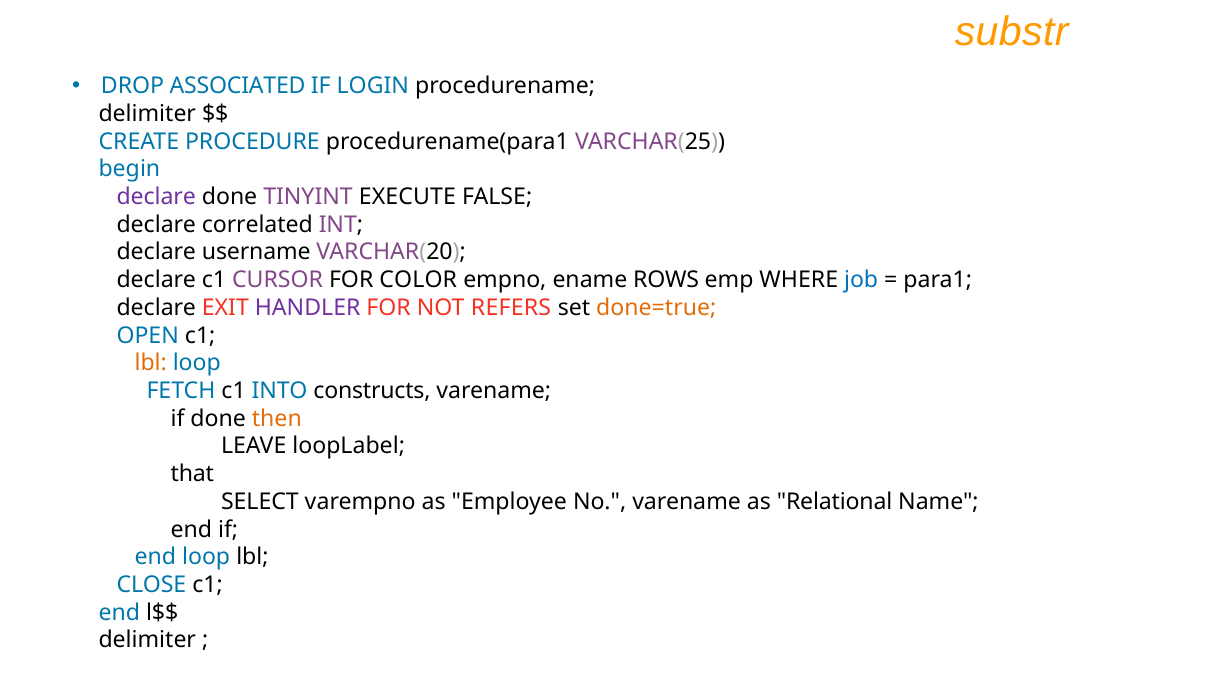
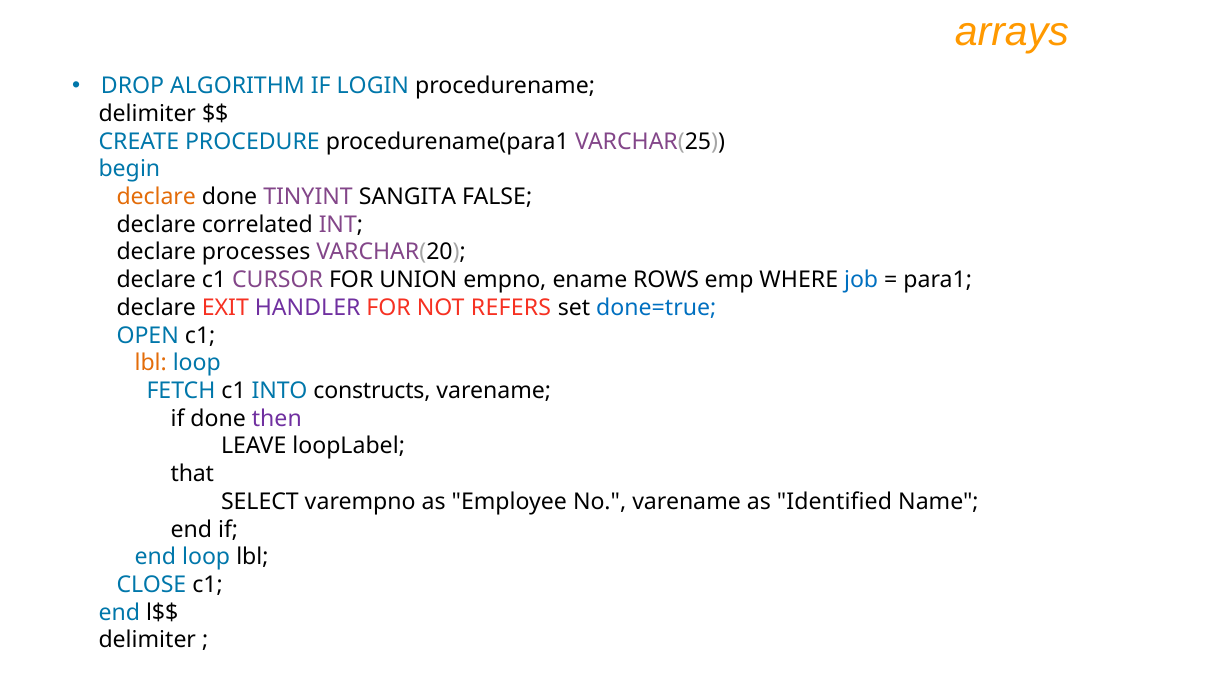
substr: substr -> arrays
ASSOCIATED: ASSOCIATED -> ALGORITHM
declare at (156, 197) colour: purple -> orange
EXECUTE: EXECUTE -> SANGITA
username: username -> processes
COLOR: COLOR -> UNION
done=true colour: orange -> blue
then colour: orange -> purple
Relational: Relational -> Identified
